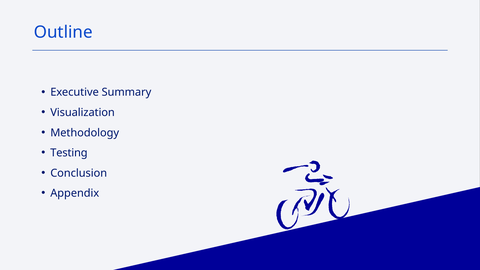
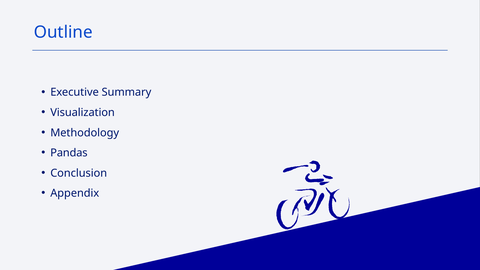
Testing: Testing -> Pandas
